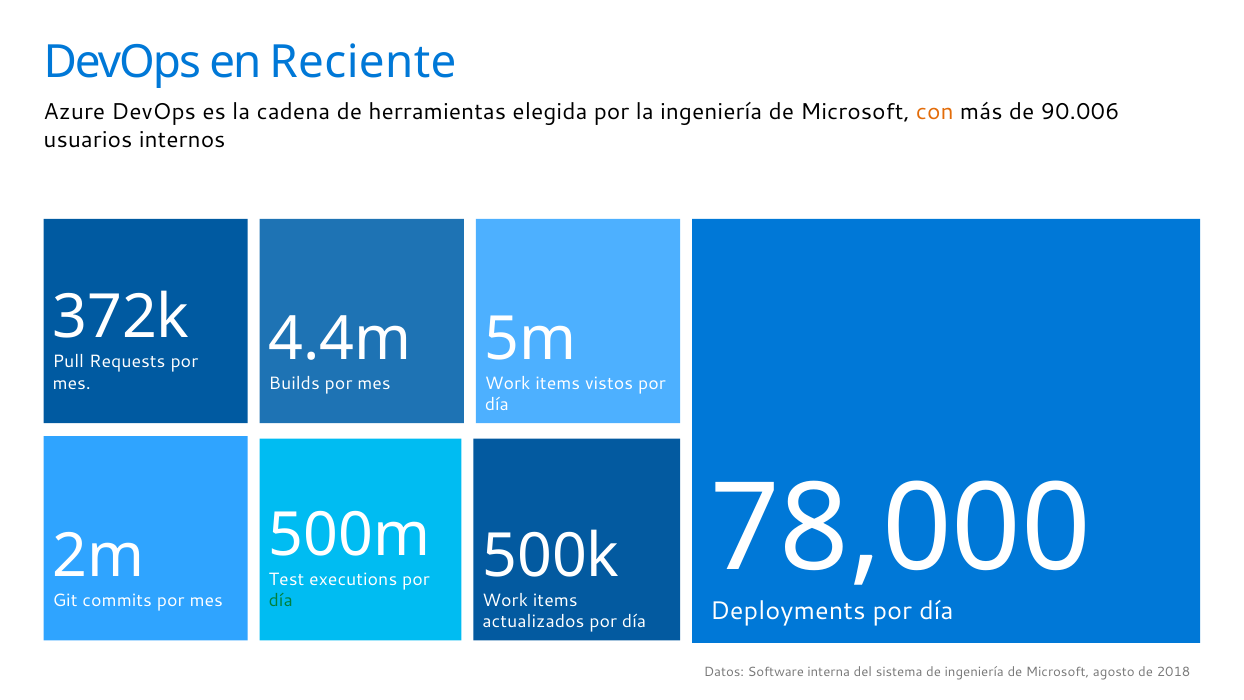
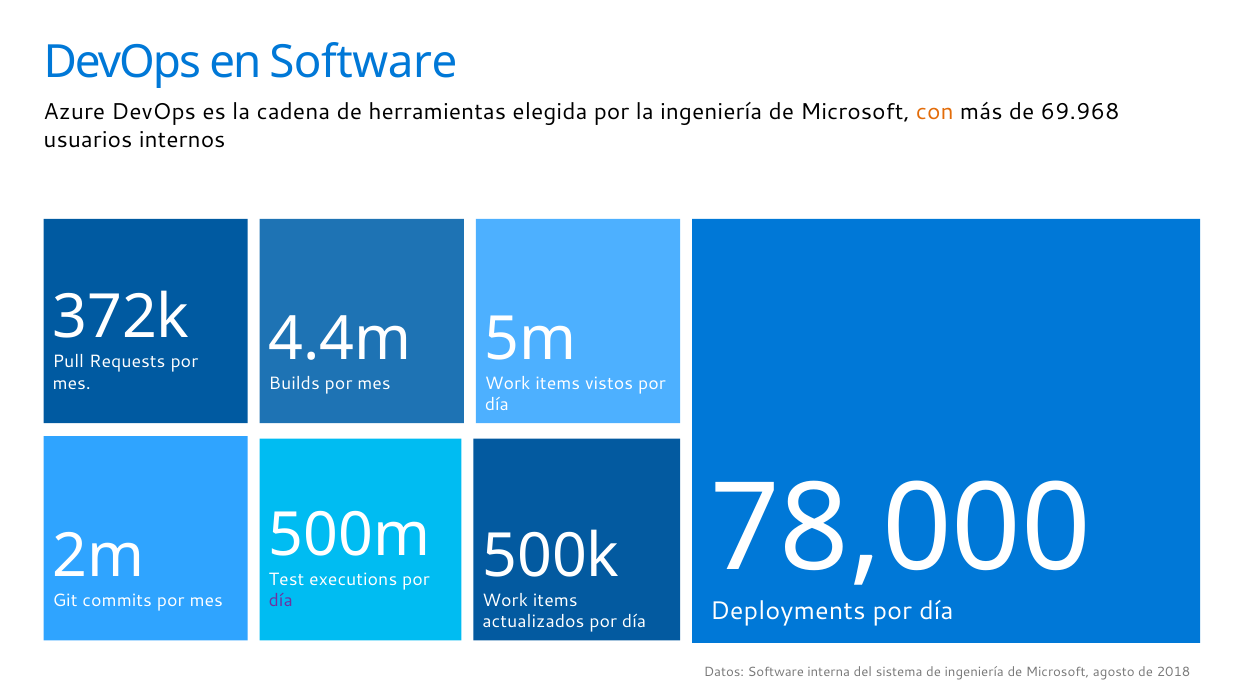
en Reciente: Reciente -> Software
90.006: 90.006 -> 69.968
día at (281, 600) colour: green -> purple
